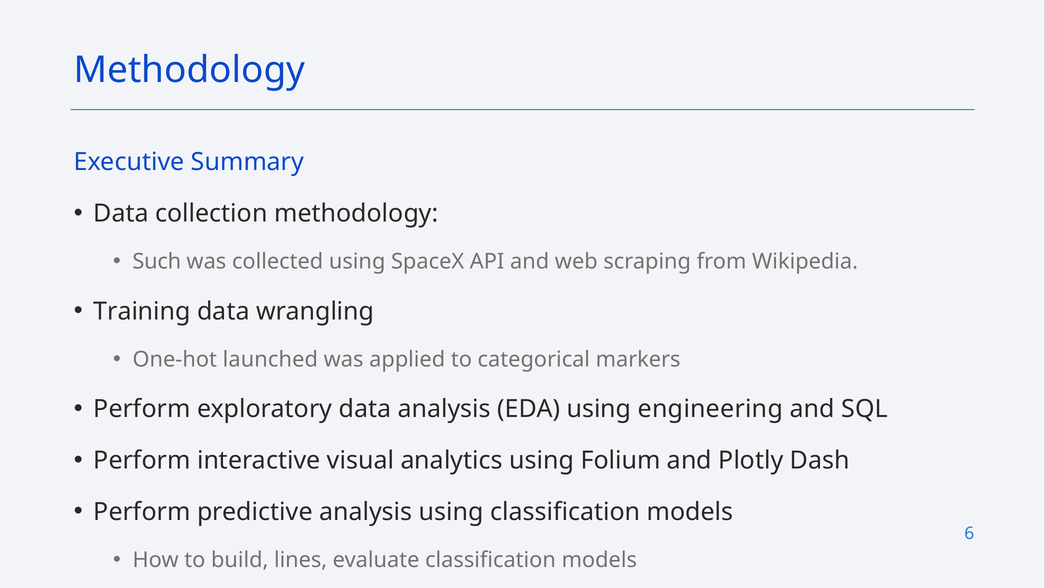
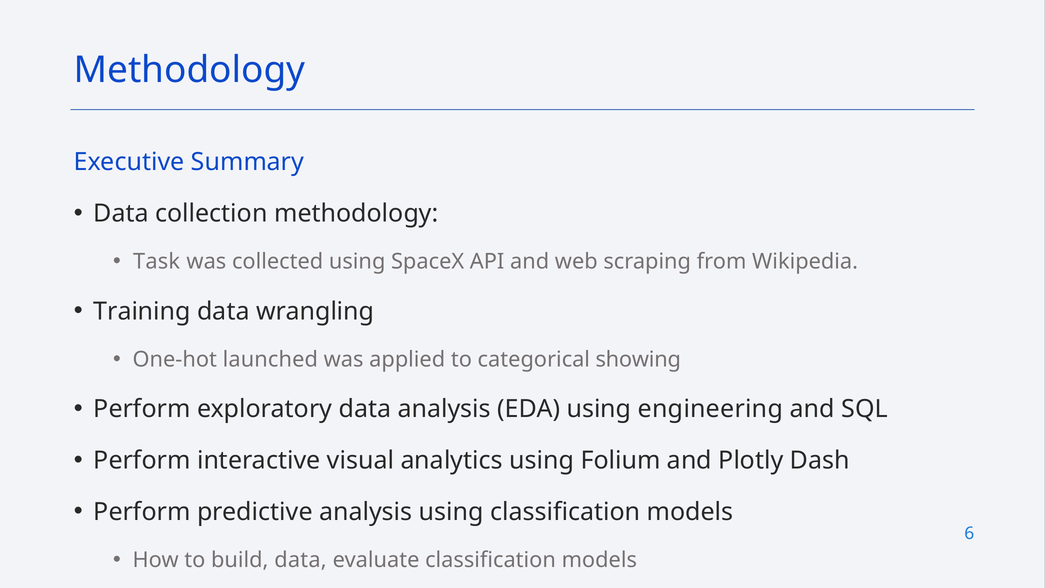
Such: Such -> Task
markers: markers -> showing
build lines: lines -> data
